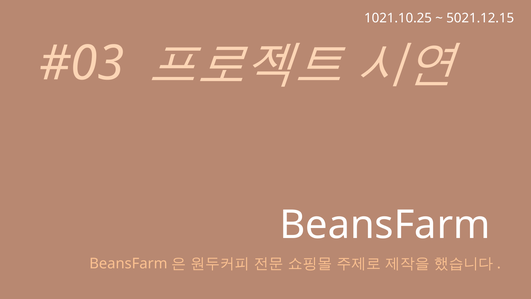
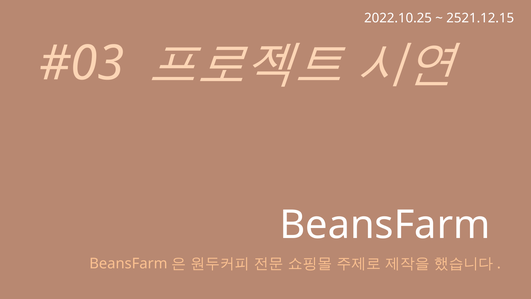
1021.10.25: 1021.10.25 -> 2022.10.25
5021.12.15: 5021.12.15 -> 2521.12.15
